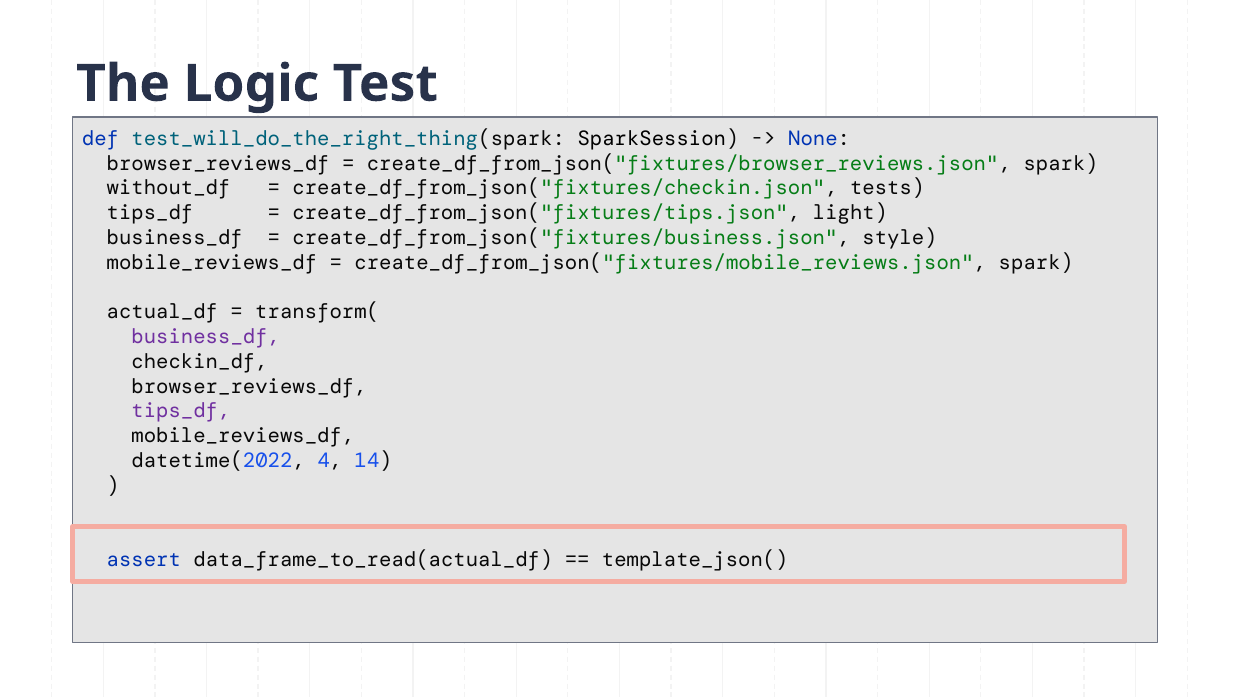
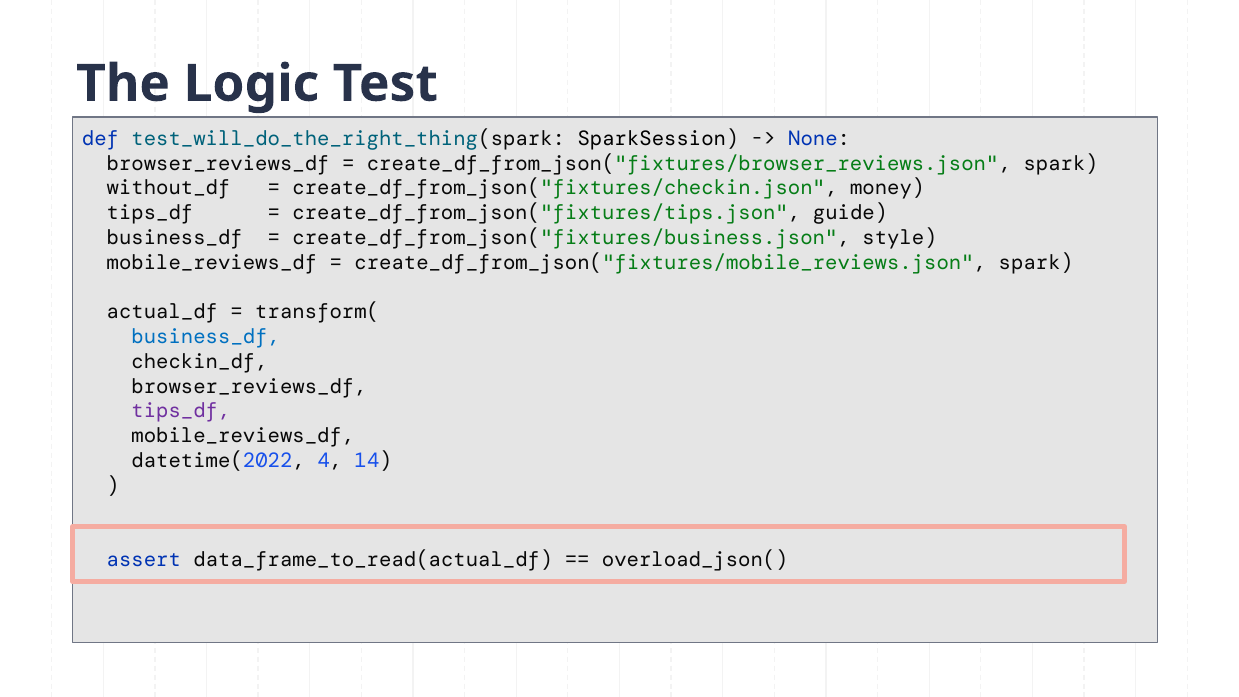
tests: tests -> money
light: light -> guide
business_df at (206, 337) colour: purple -> blue
template_json(: template_json( -> overload_json(
